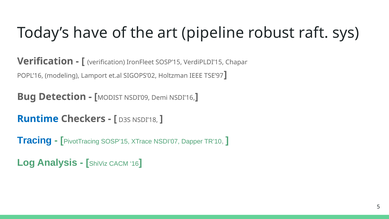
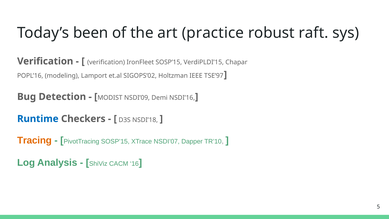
have: have -> been
pipeline: pipeline -> practice
Tracing colour: blue -> orange
